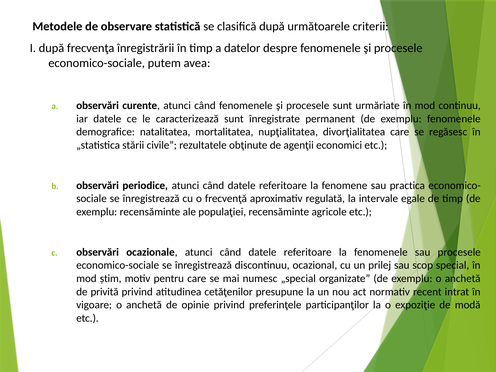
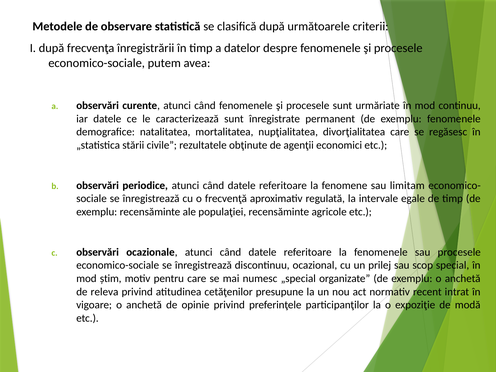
practica: practica -> limitam
privită: privită -> releva
